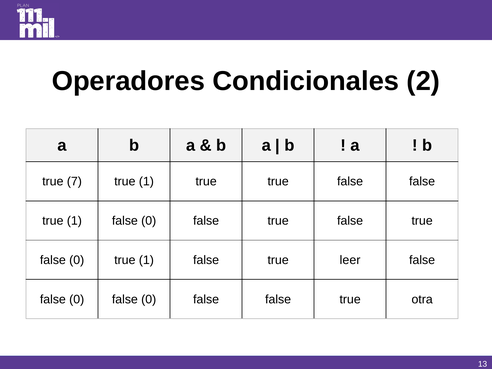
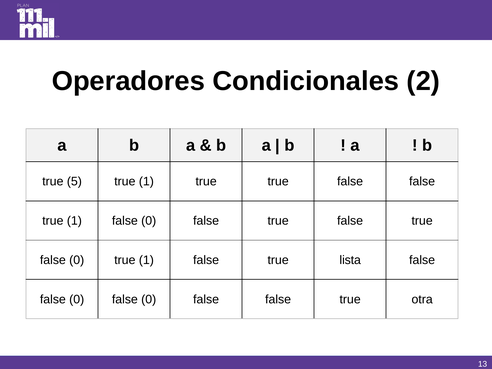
7: 7 -> 5
leer: leer -> lista
